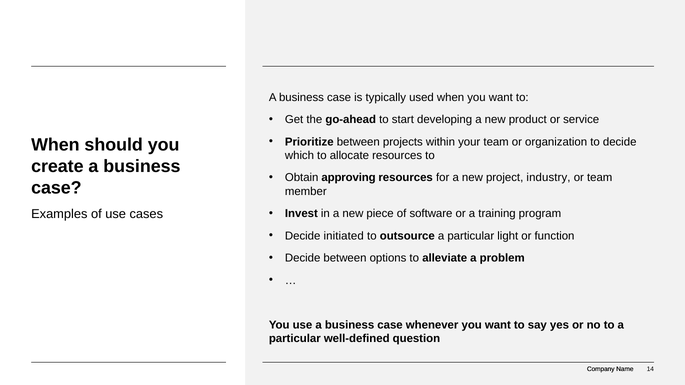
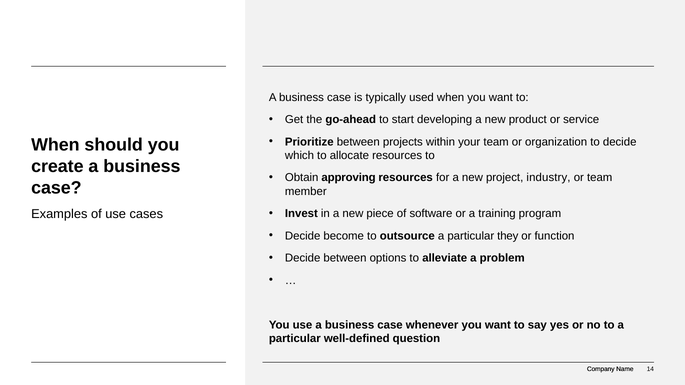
initiated: initiated -> become
light: light -> they
